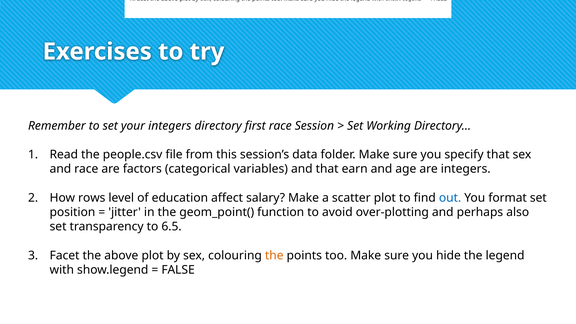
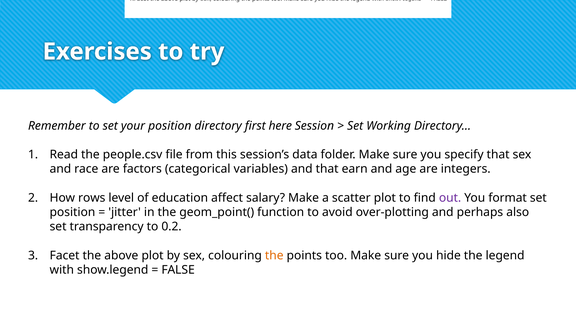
your integers: integers -> position
first race: race -> here
out colour: blue -> purple
6.5: 6.5 -> 0.2
